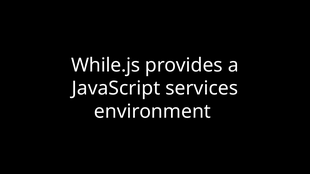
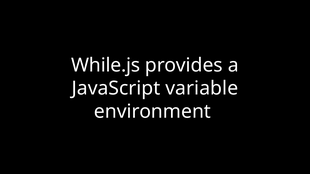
services: services -> variable
